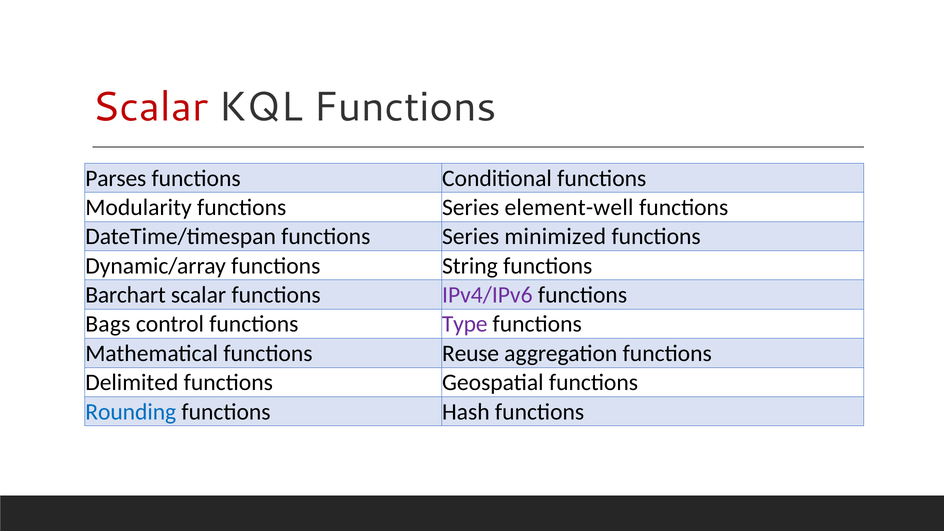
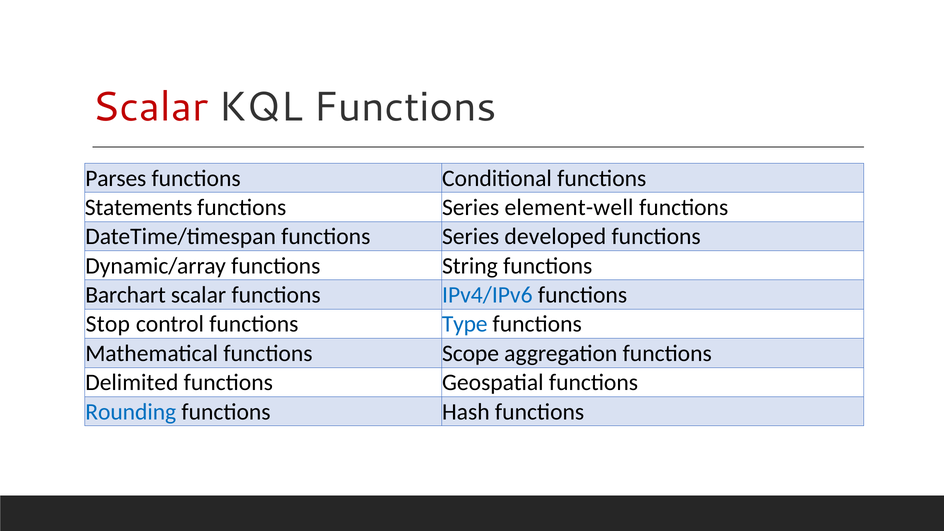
Modularity: Modularity -> Statements
minimized: minimized -> developed
IPv4/IPv6 colour: purple -> blue
Bags: Bags -> Stop
Type colour: purple -> blue
Reuse: Reuse -> Scope
